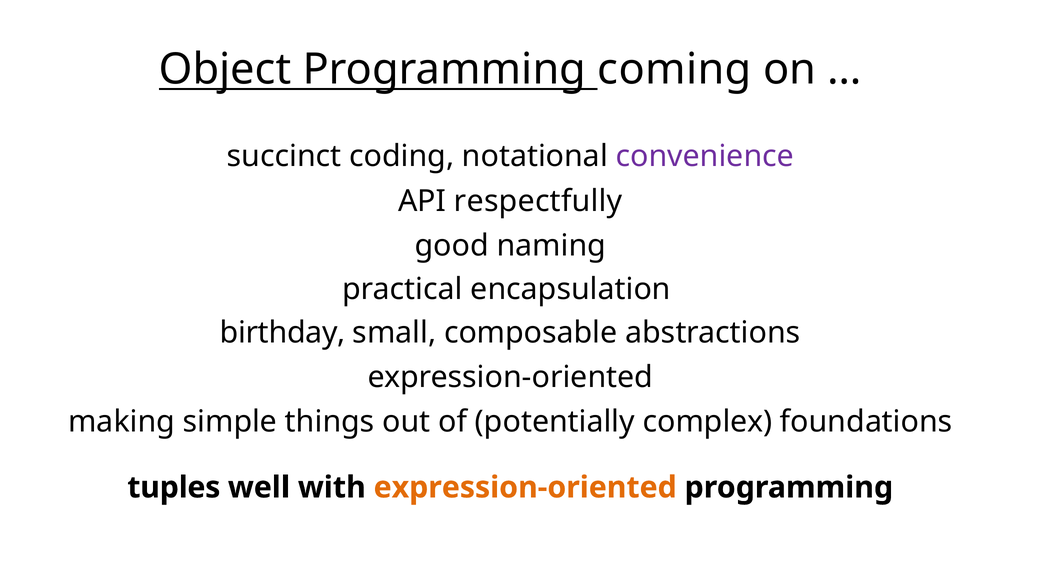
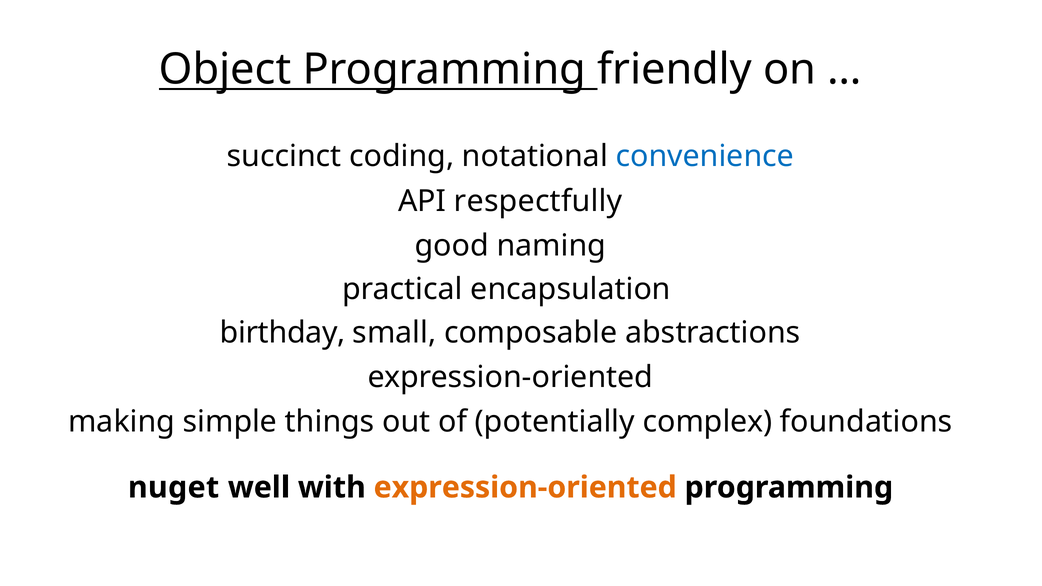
coming: coming -> friendly
convenience colour: purple -> blue
tuples: tuples -> nuget
